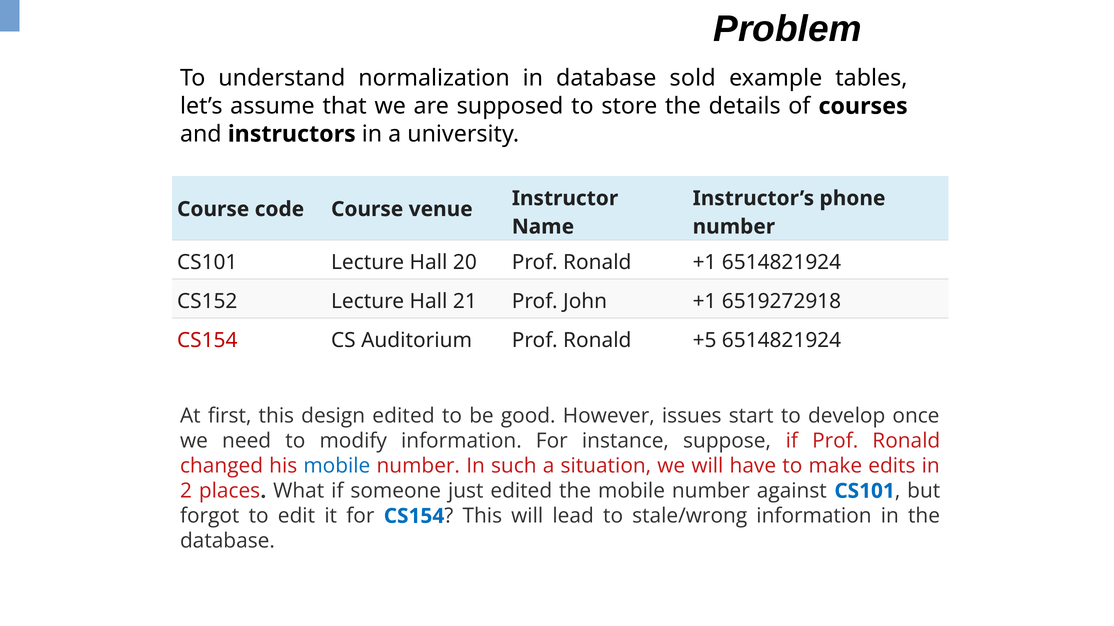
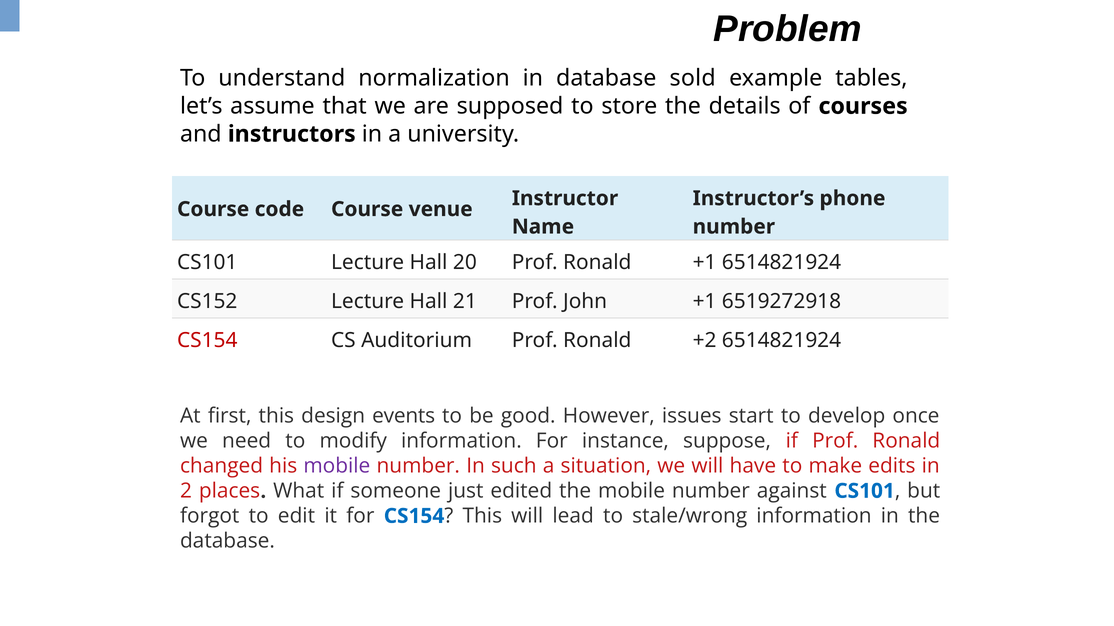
+5: +5 -> +2
design edited: edited -> events
mobile at (337, 466) colour: blue -> purple
